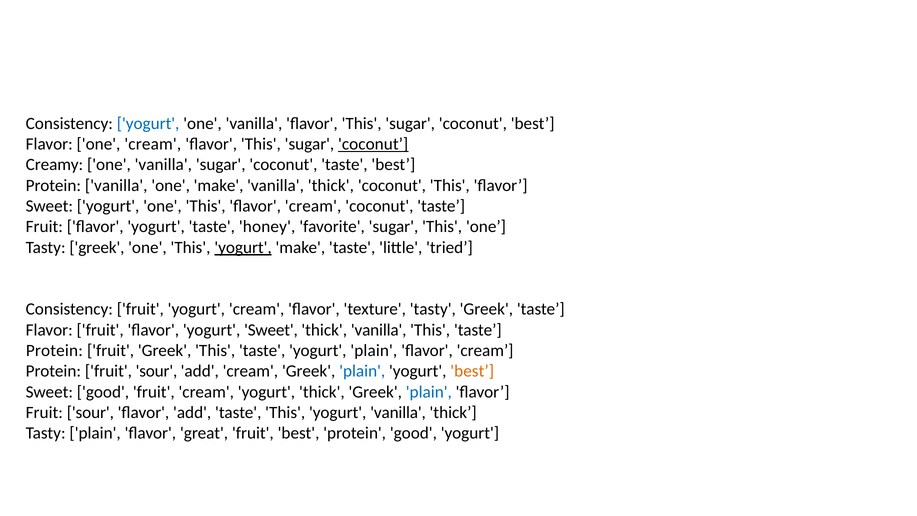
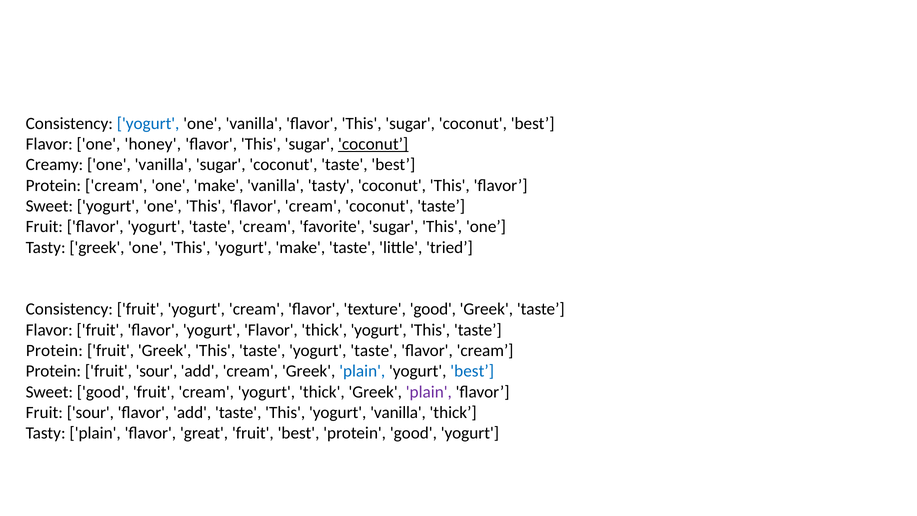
one cream: cream -> honey
Protein vanilla: vanilla -> cream
thick at (331, 185): thick -> tasty
taste honey: honey -> cream
yogurt at (243, 247) underline: present -> none
texture tasty: tasty -> good
yogurt Sweet: Sweet -> Flavor
thick vanilla: vanilla -> yogurt
taste yogurt plain: plain -> taste
best at (472, 371) colour: orange -> blue
plain at (429, 392) colour: blue -> purple
